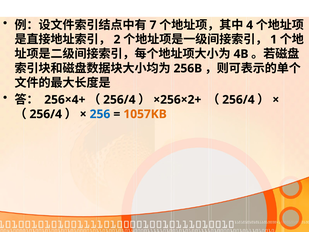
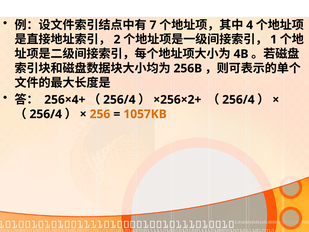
256 colour: blue -> orange
